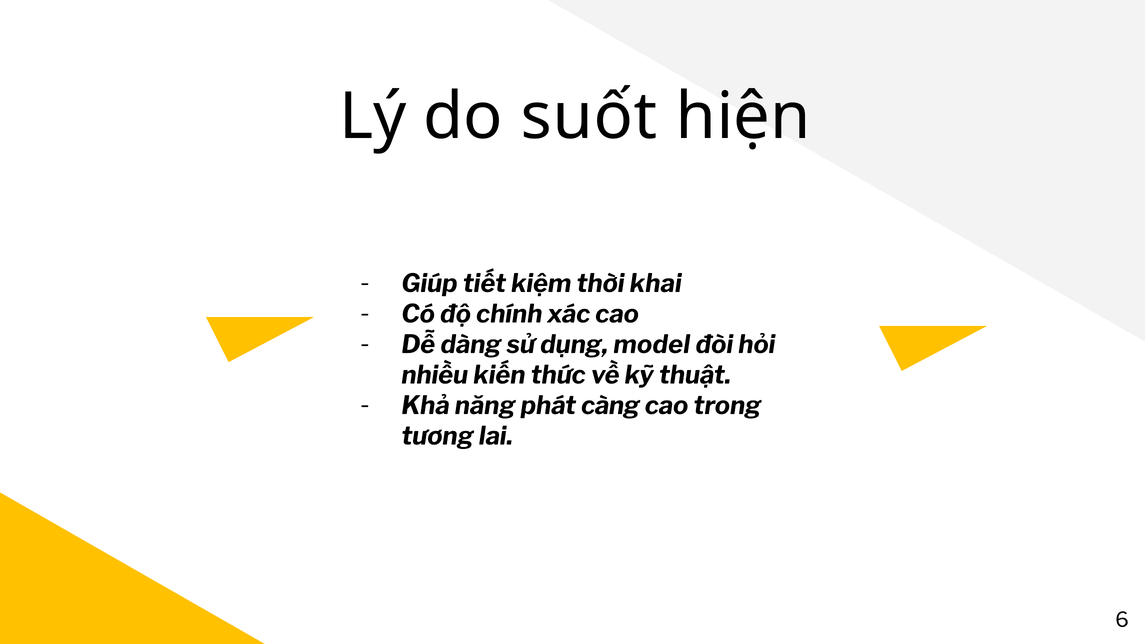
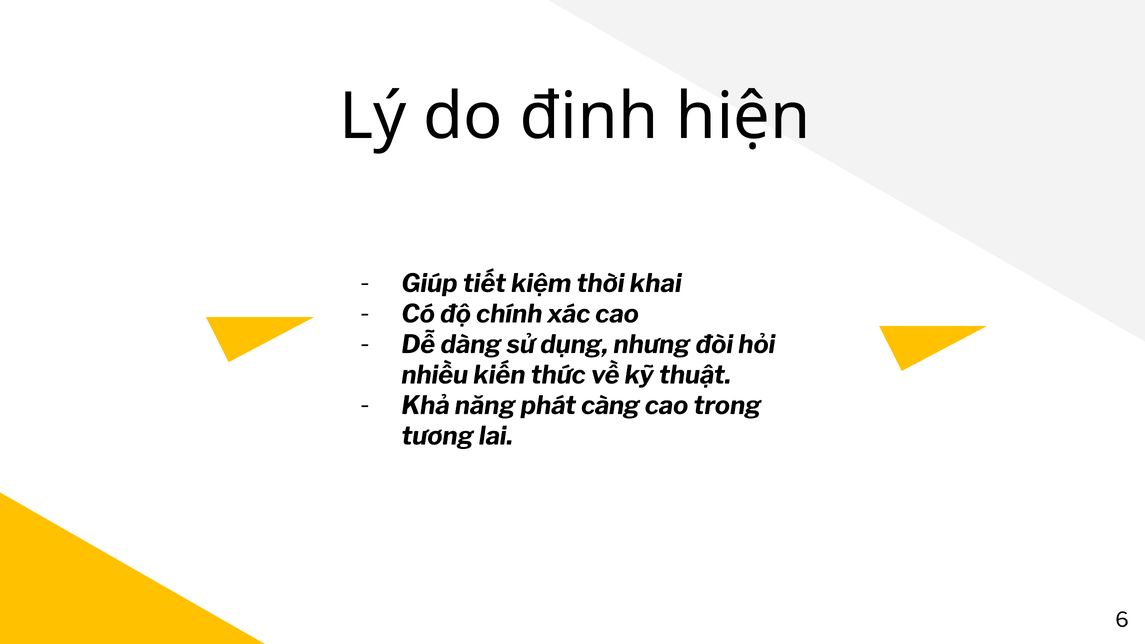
suốt: suốt -> định
model: model -> nhưng
